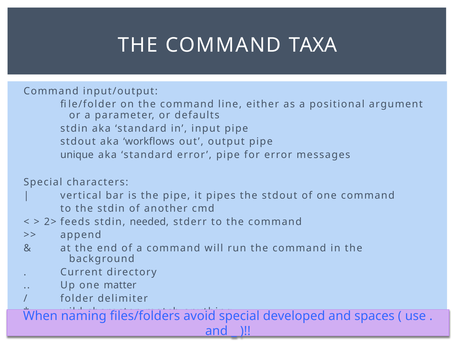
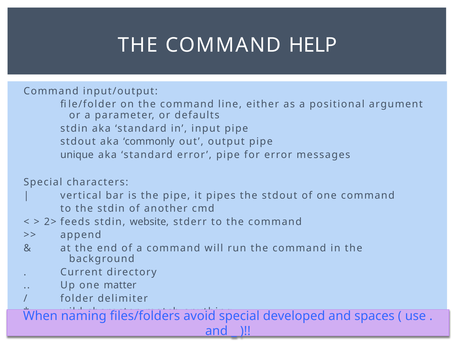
TAXA: TAXA -> HELP
workflows: workflows -> commonly
needed: needed -> website
